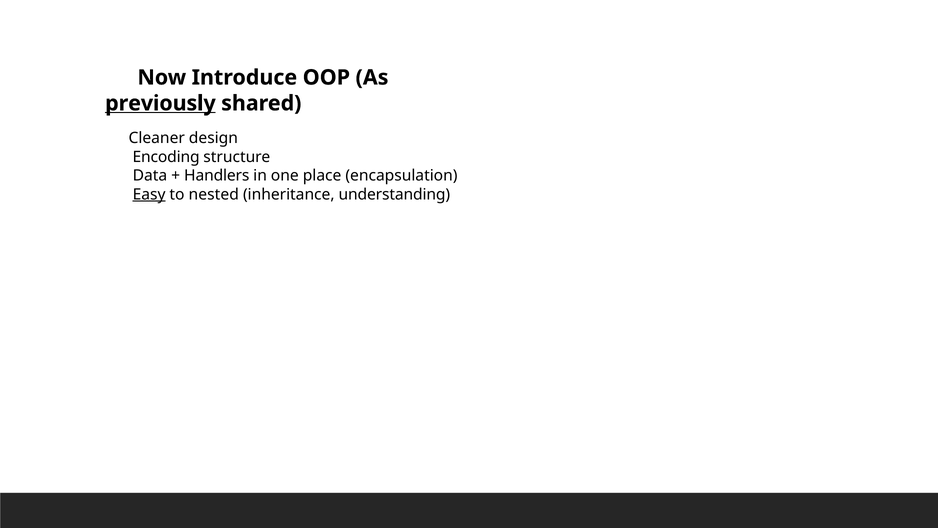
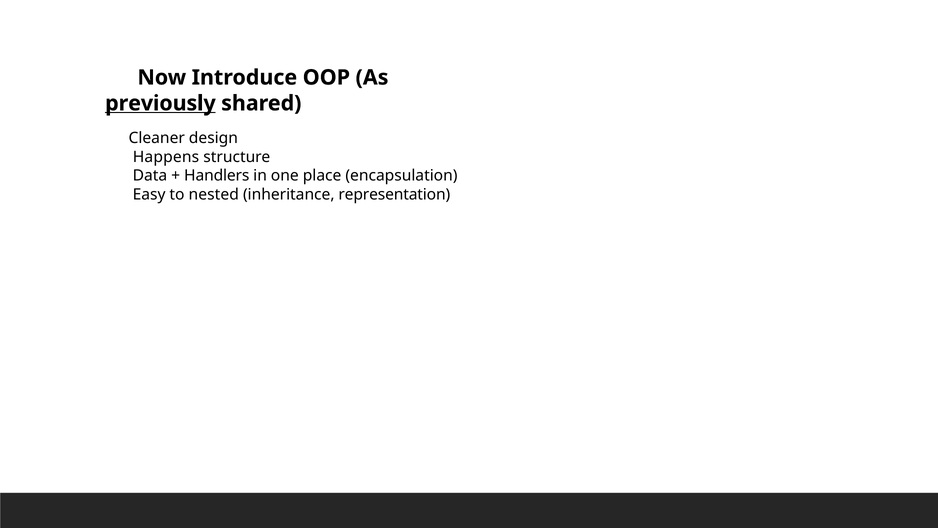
Encoding: Encoding -> Happens
Easy underline: present -> none
understanding: understanding -> representation
